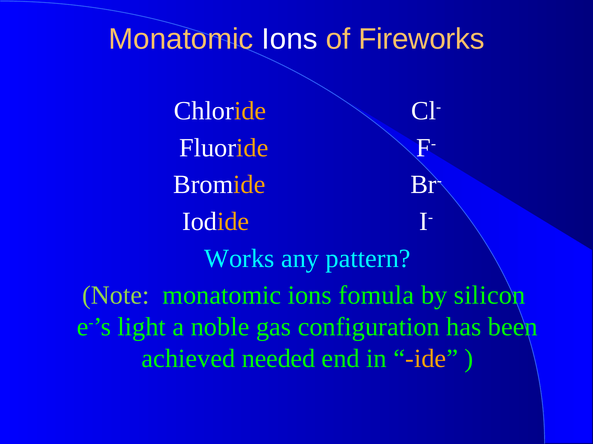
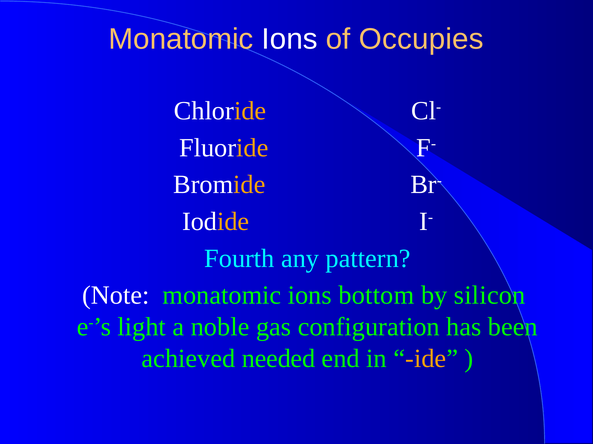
Fireworks: Fireworks -> Occupies
Works: Works -> Fourth
Note colour: light green -> white
fomula: fomula -> bottom
